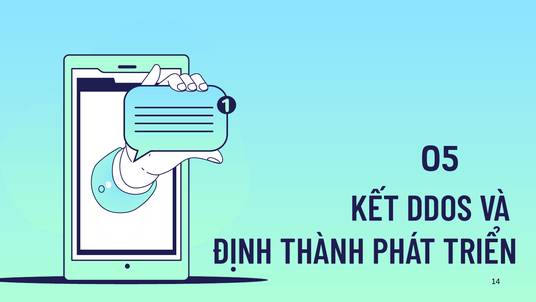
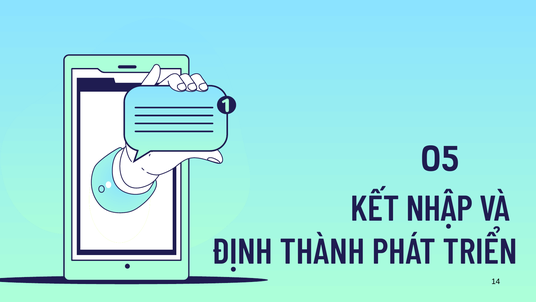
DDOS: DDOS -> NHẬP
